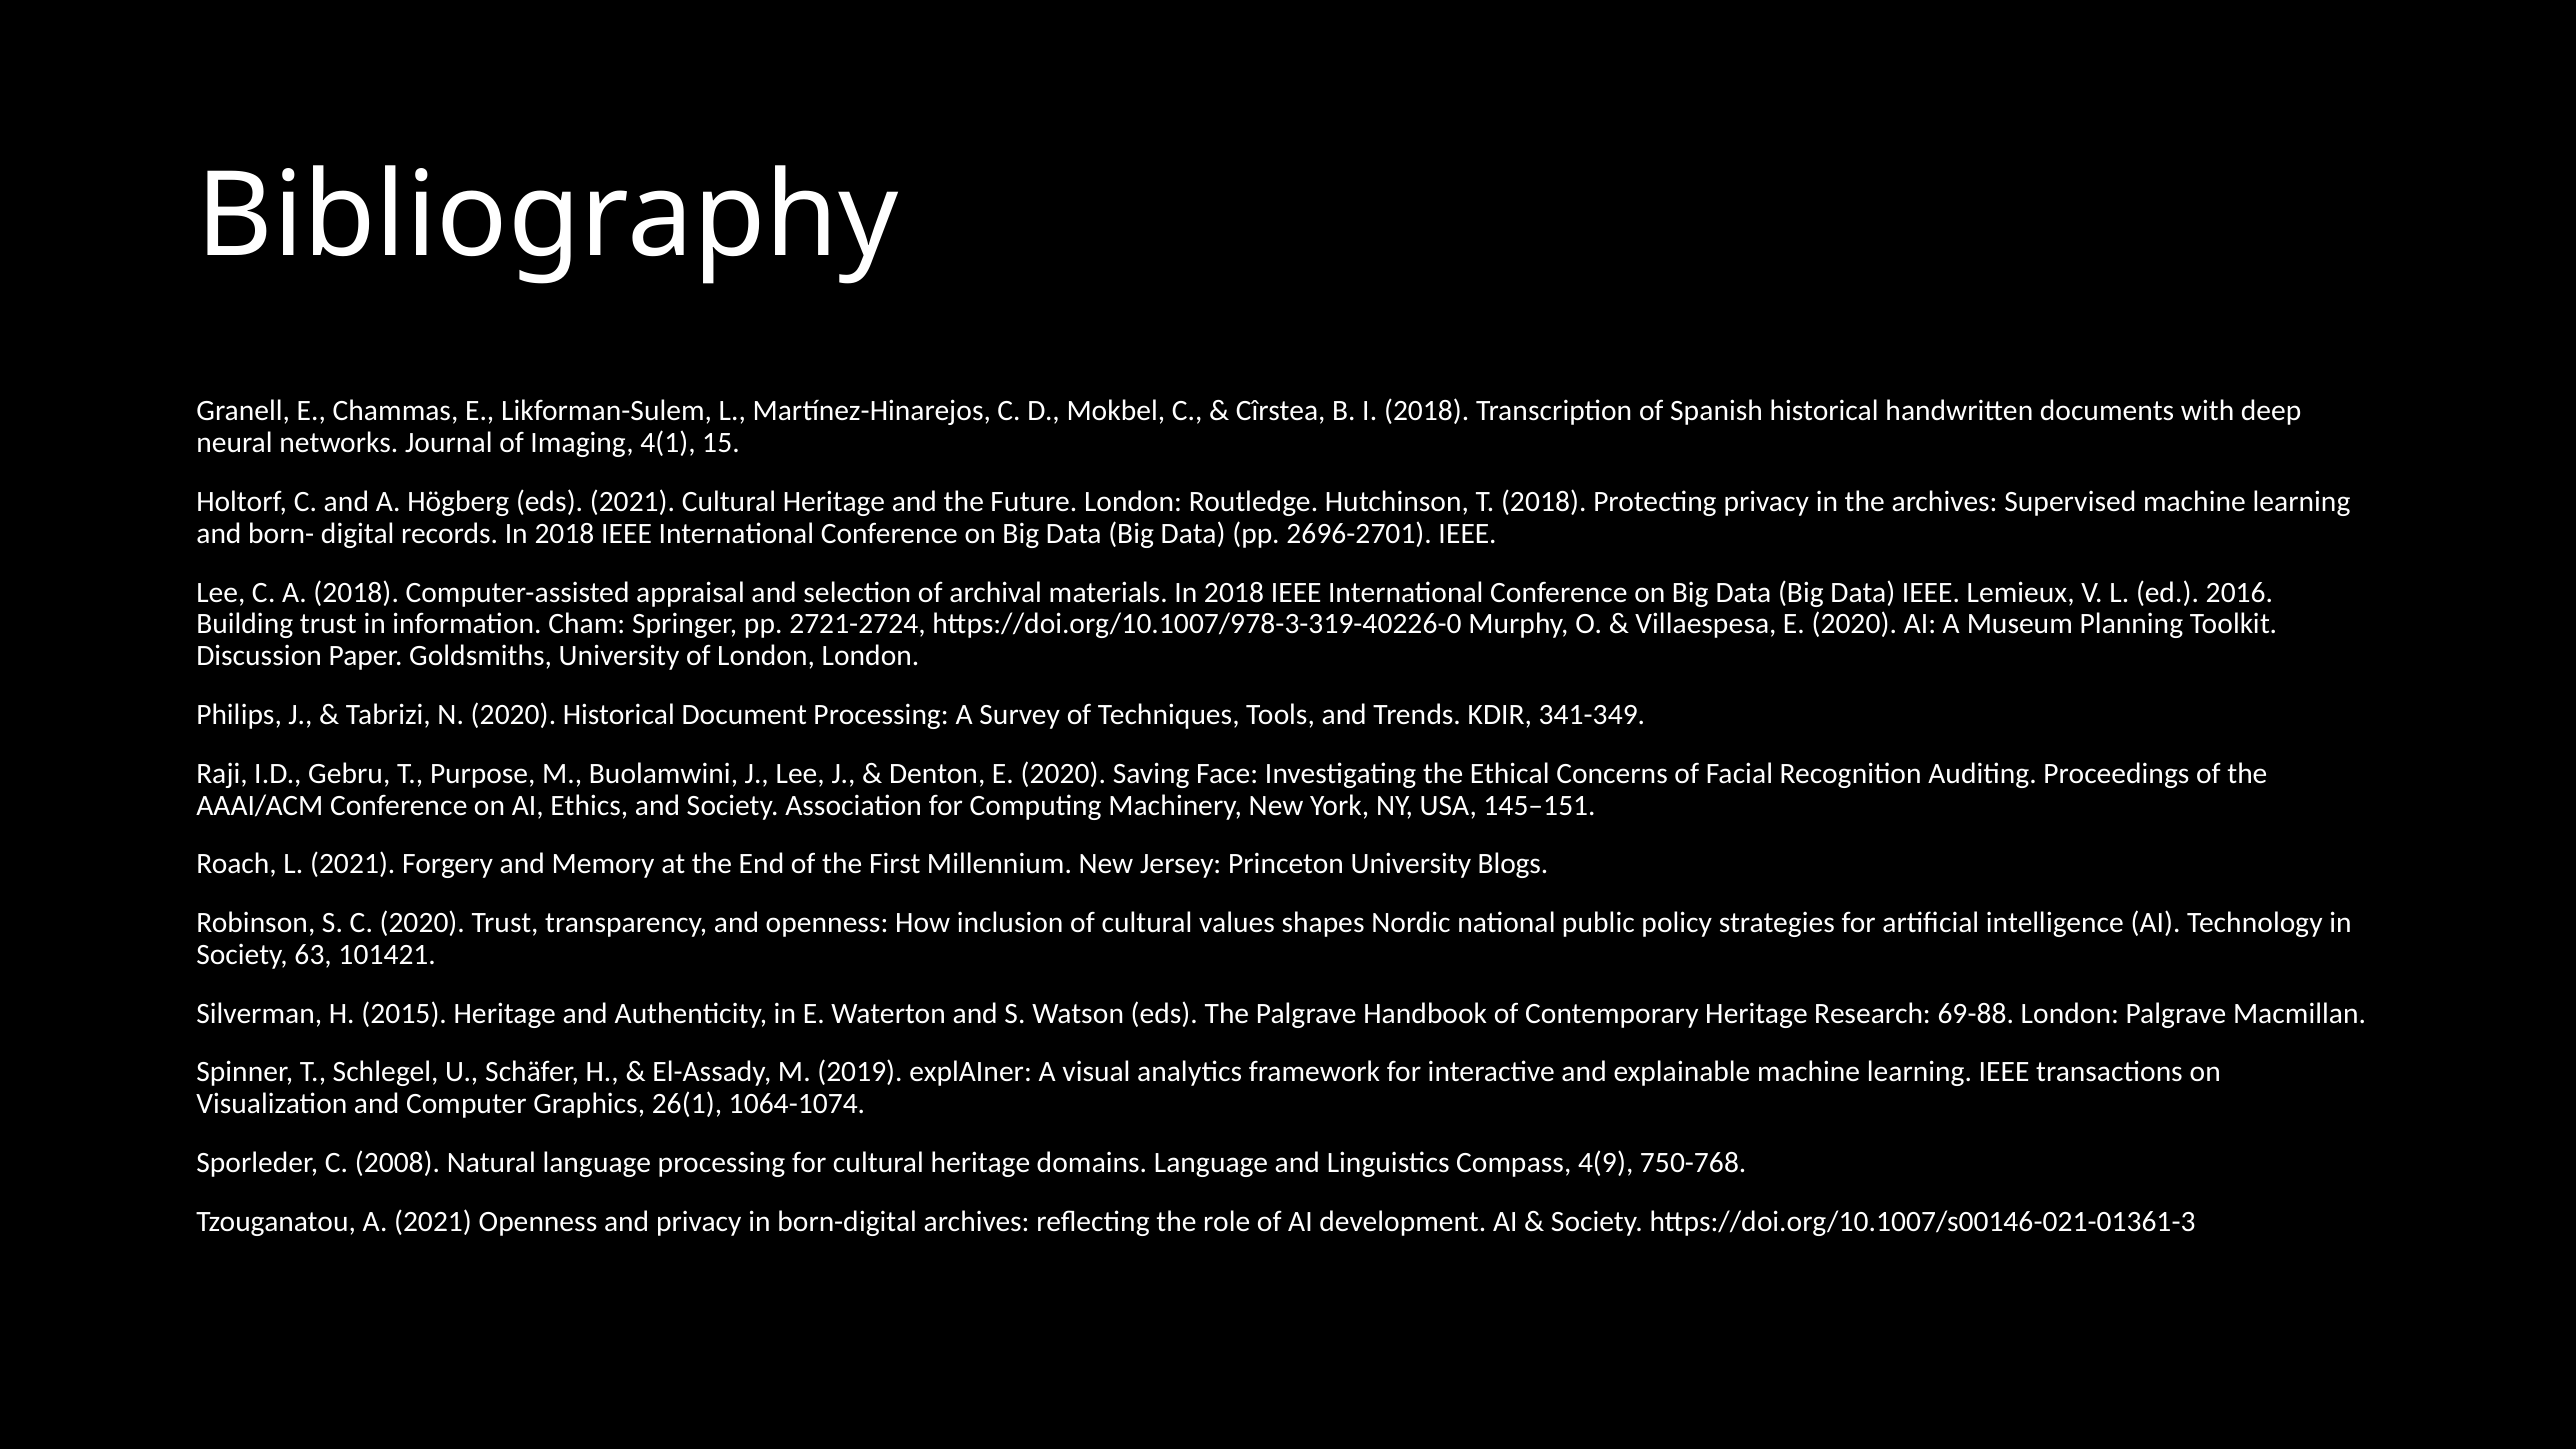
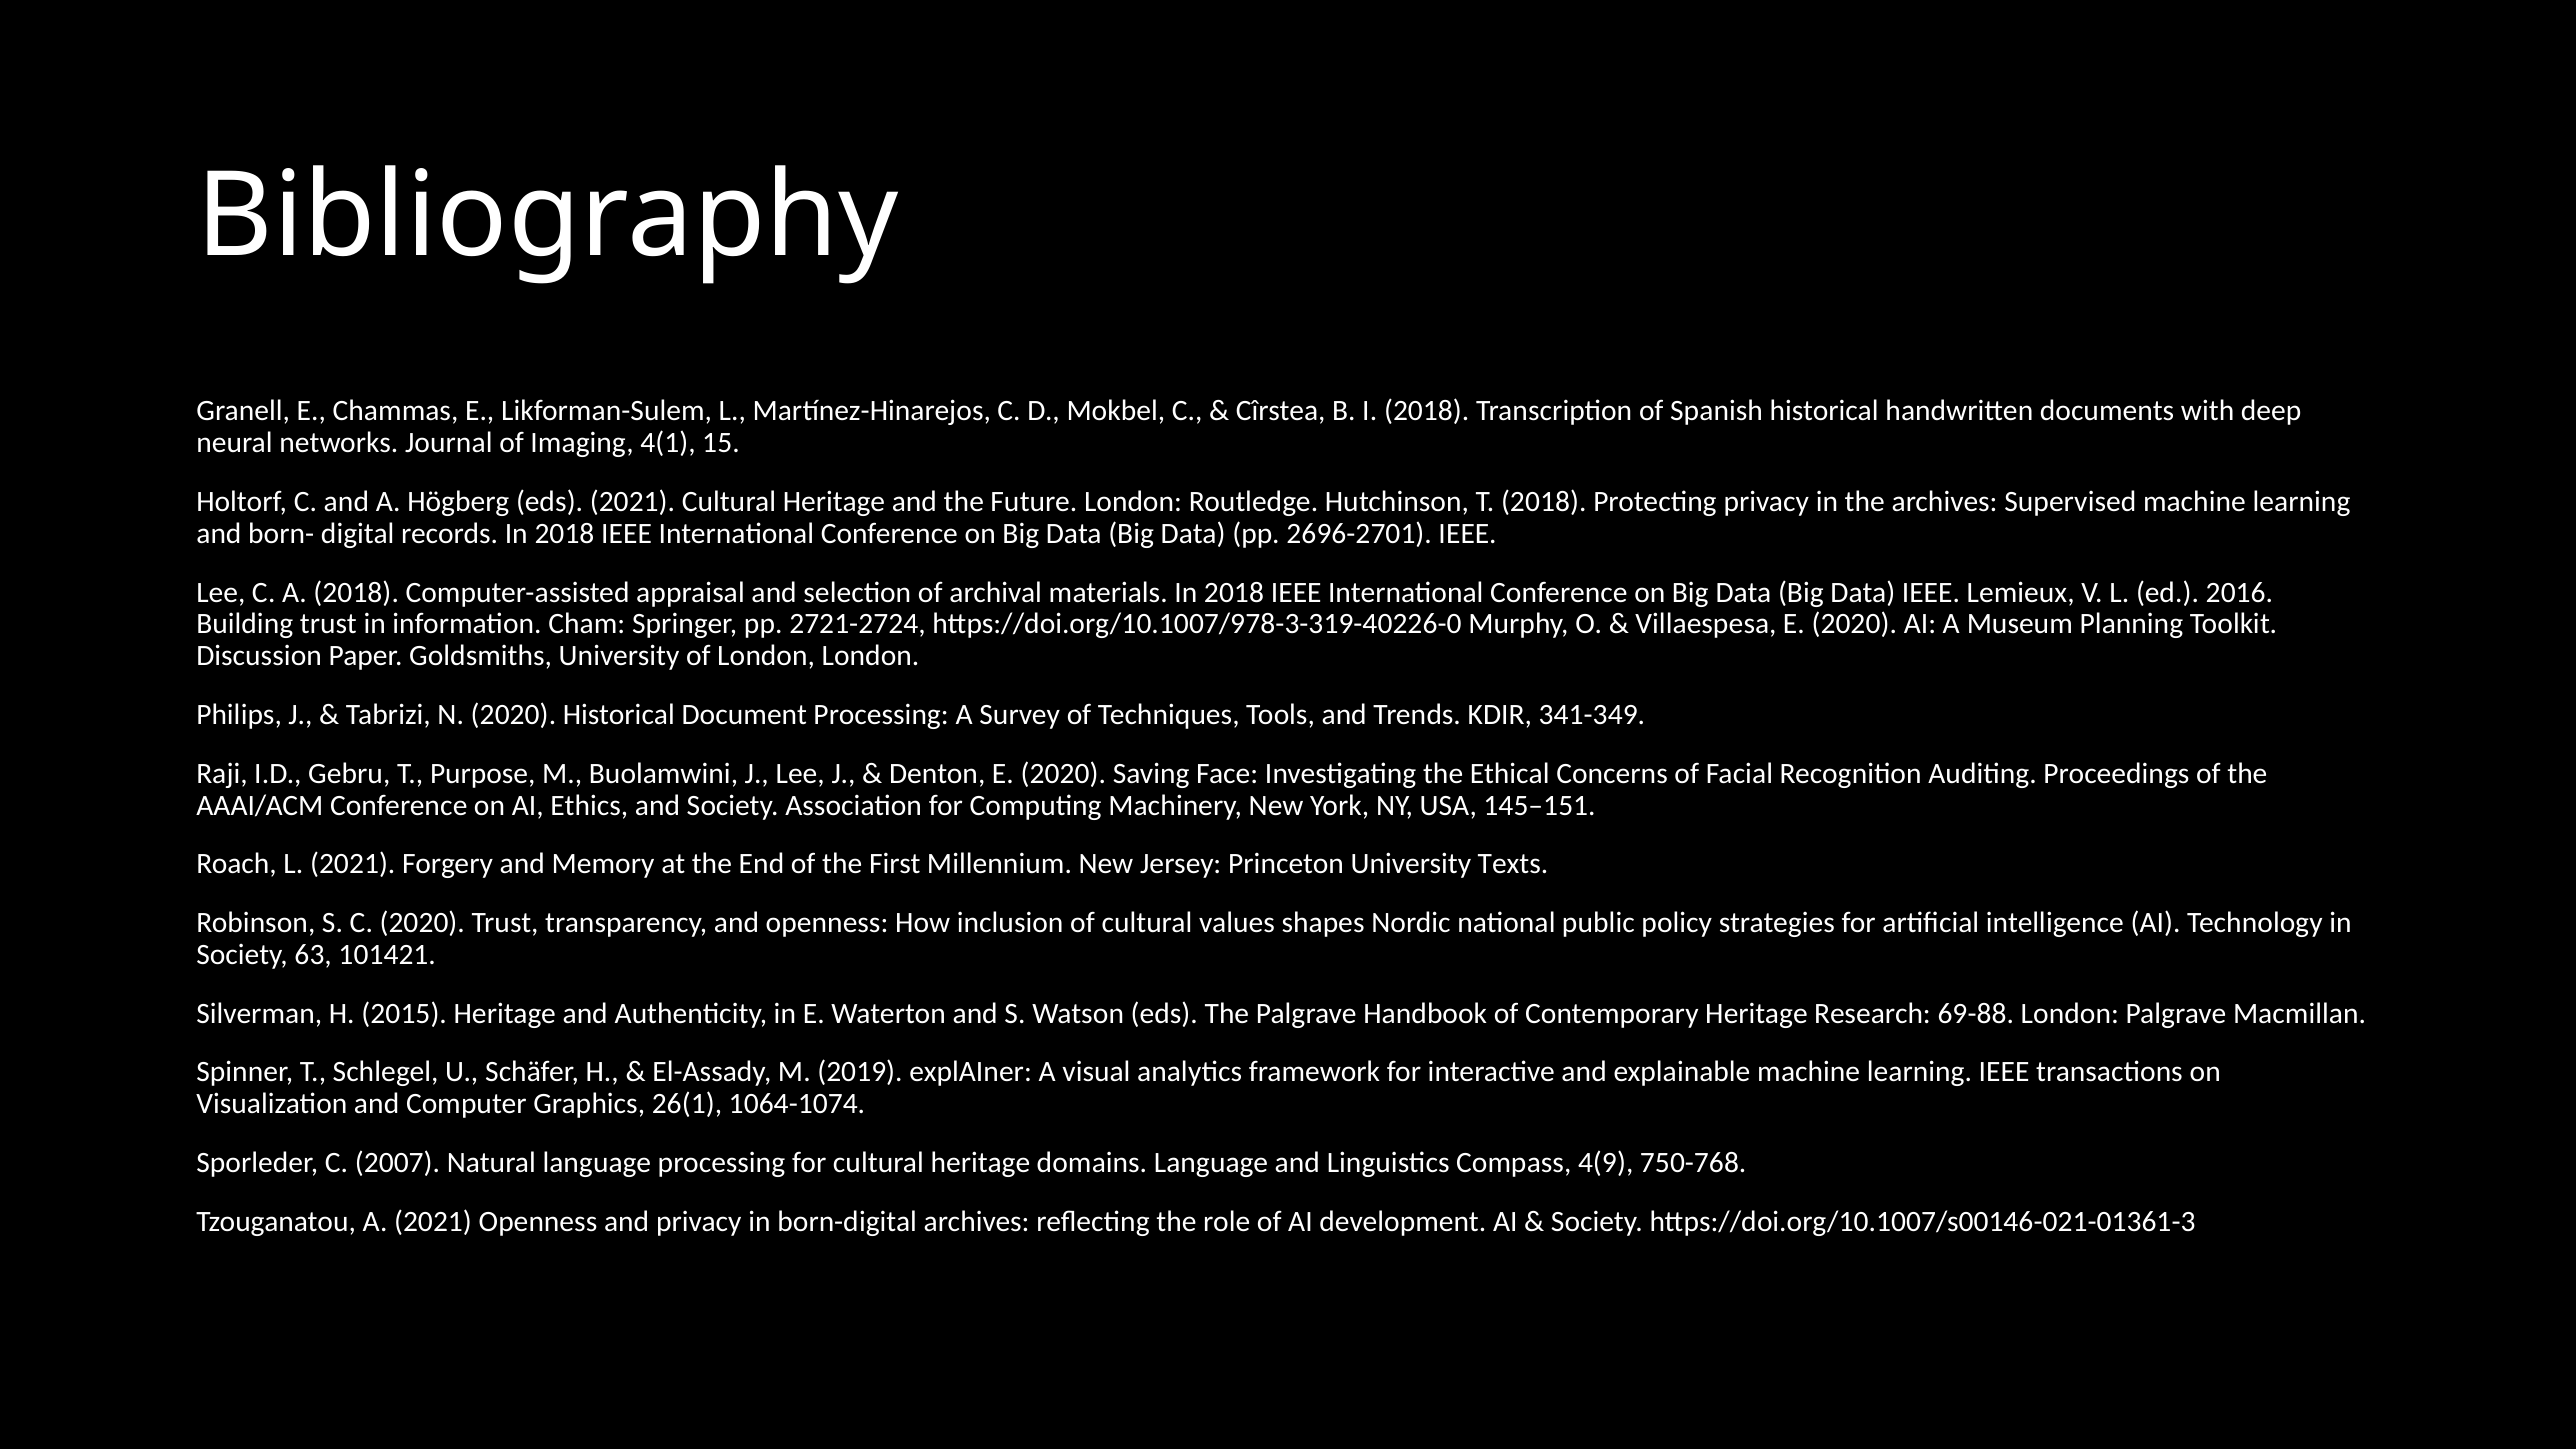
Blogs: Blogs -> Texts
2008: 2008 -> 2007
